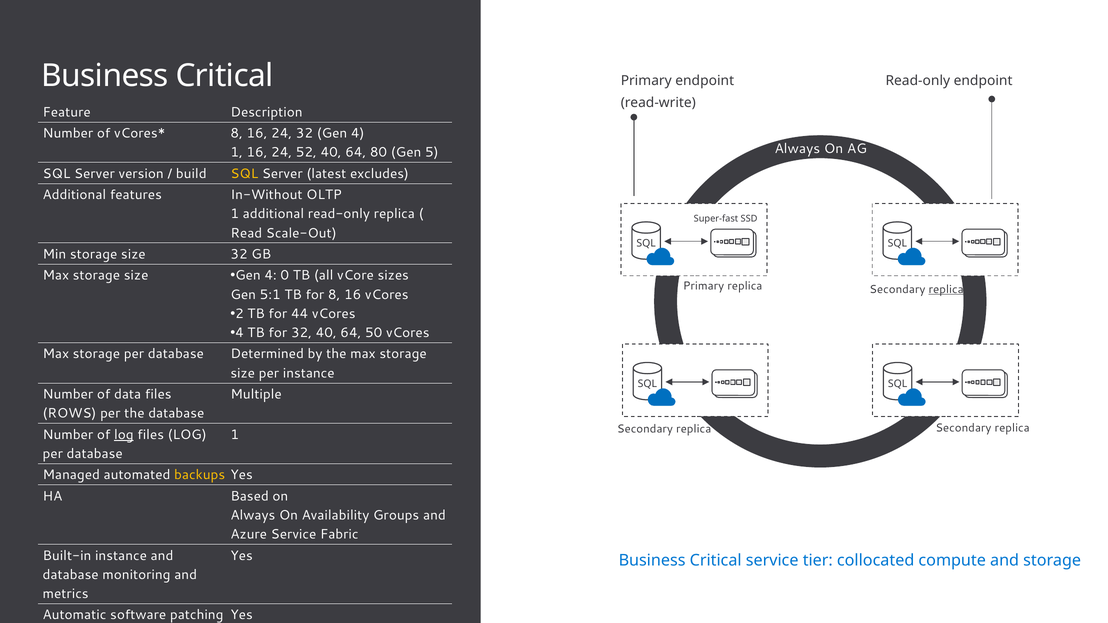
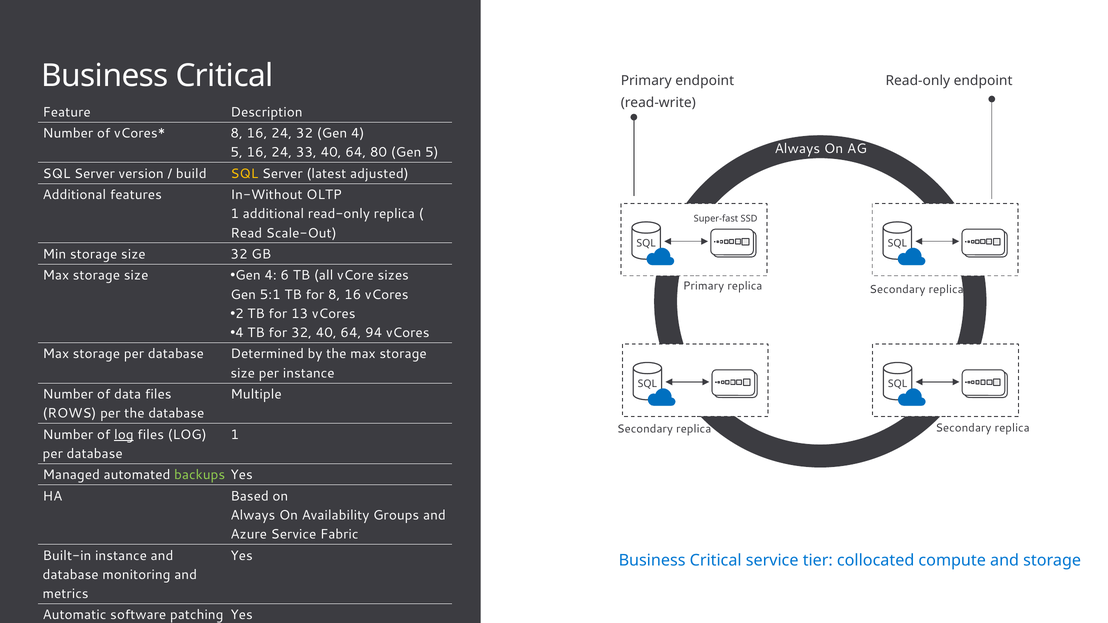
1 at (237, 153): 1 -> 5
52: 52 -> 33
excludes: excludes -> adjusted
0: 0 -> 6
replica at (946, 289) underline: present -> none
44: 44 -> 13
50: 50 -> 94
backups colour: yellow -> light green
